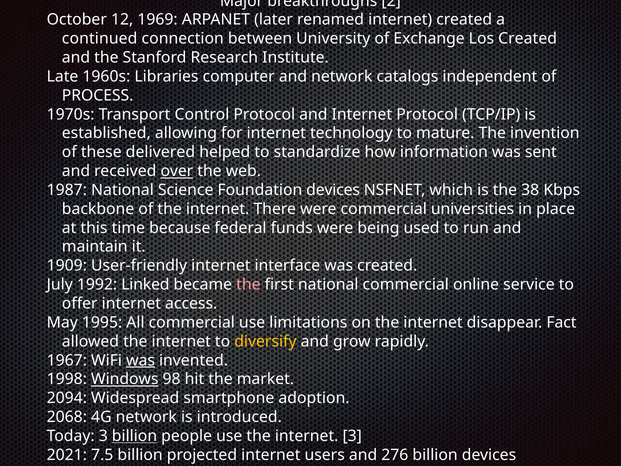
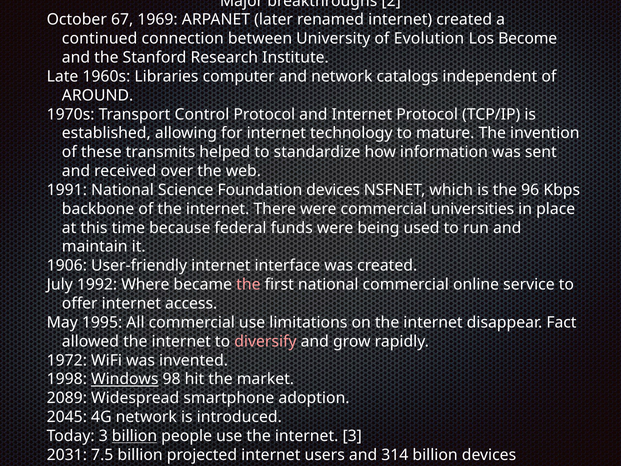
12: 12 -> 67
Exchange: Exchange -> Evolution
Los Created: Created -> Become
PROCESS: PROCESS -> AROUND
delivered: delivered -> transmits
over underline: present -> none
1987: 1987 -> 1991
38: 38 -> 96
1909: 1909 -> 1906
Linked: Linked -> Where
diversify colour: yellow -> pink
1967: 1967 -> 1972
was at (141, 360) underline: present -> none
2094: 2094 -> 2089
2068: 2068 -> 2045
2021: 2021 -> 2031
276: 276 -> 314
